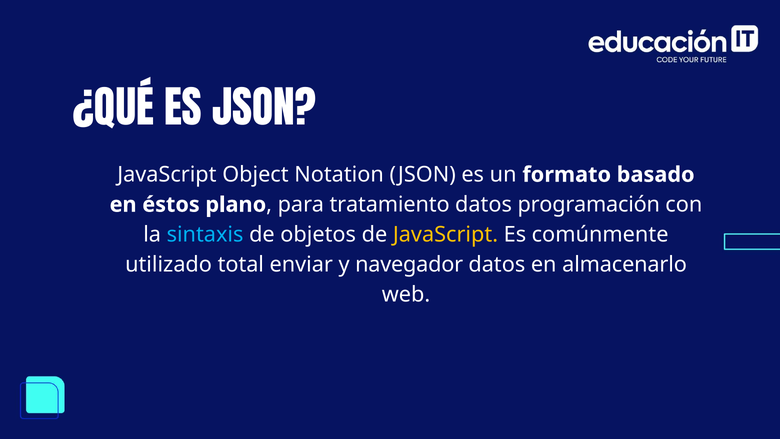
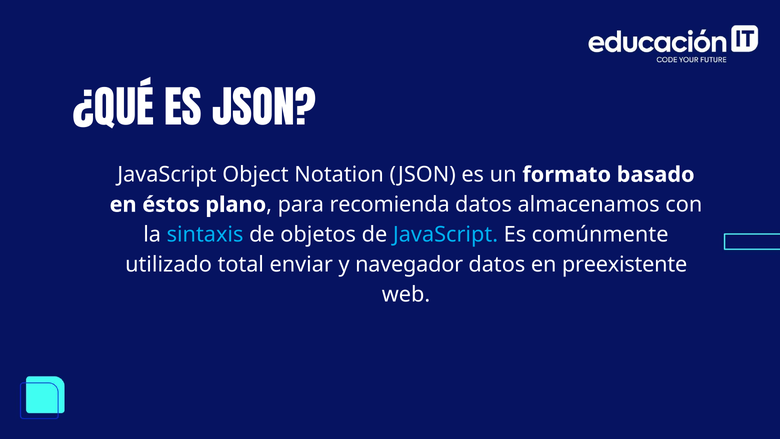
tratamiento: tratamiento -> recomienda
programación: programación -> almacenamos
JavaScript at (445, 234) colour: yellow -> light blue
almacenarlo: almacenarlo -> preexistente
